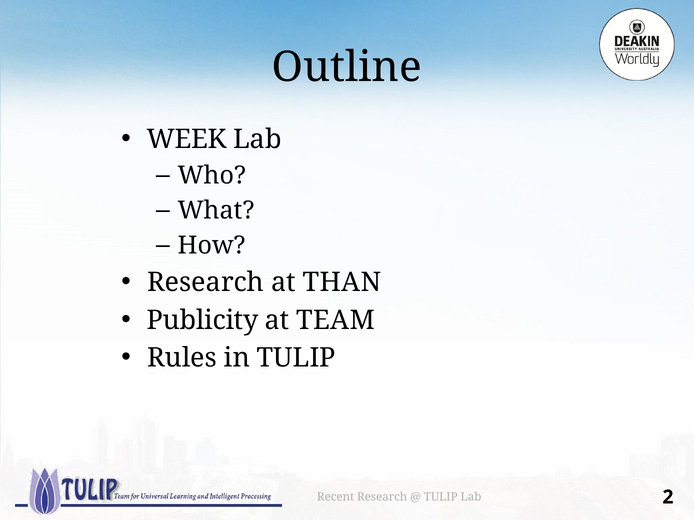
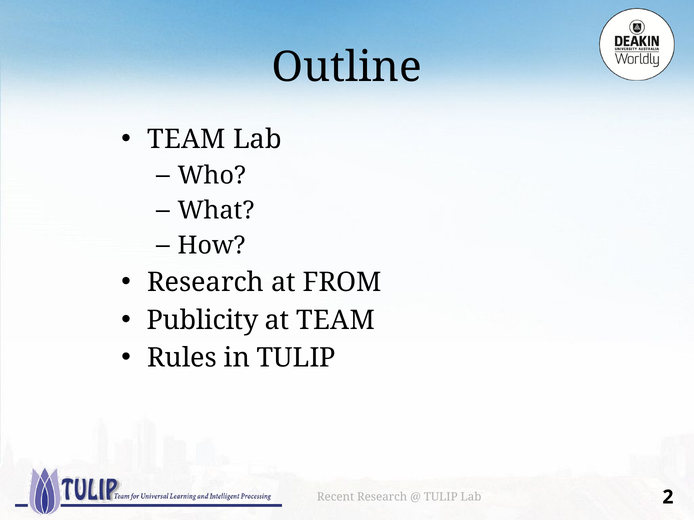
WEEK at (187, 140): WEEK -> TEAM
THAN: THAN -> FROM
